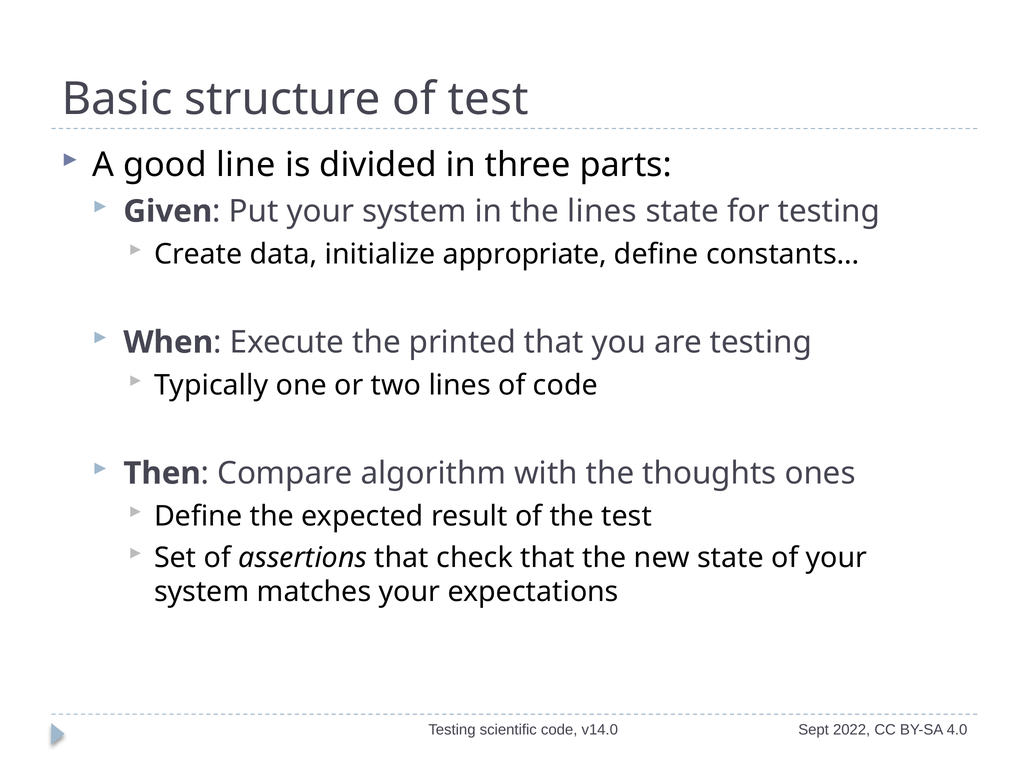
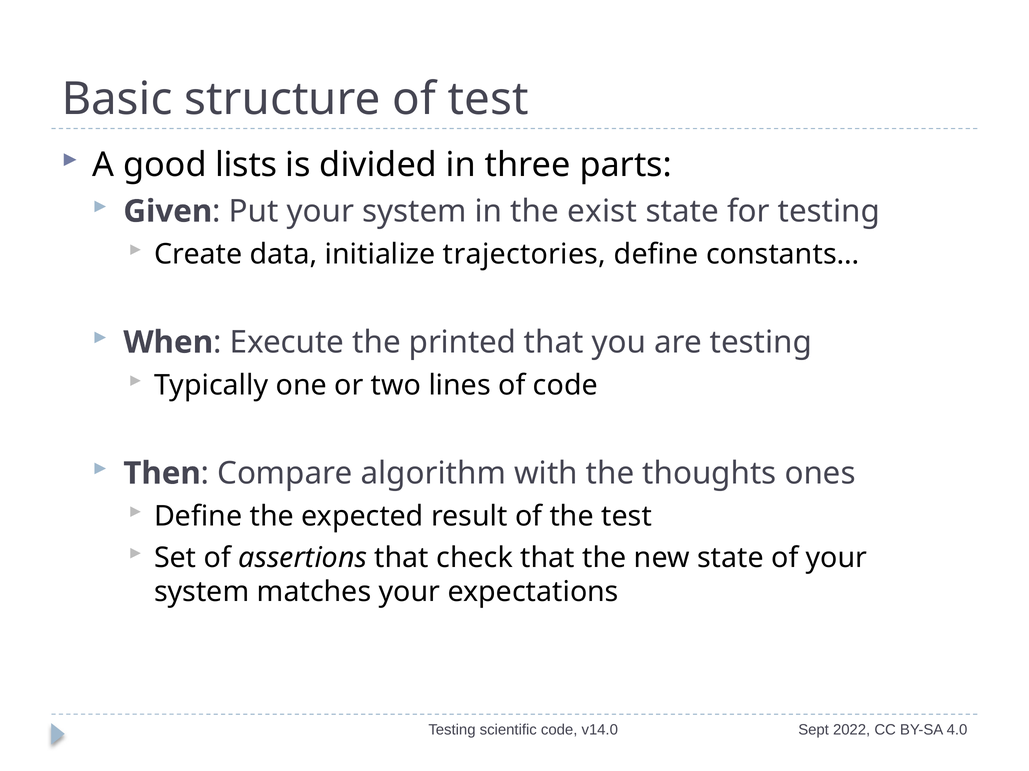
line: line -> lists
the lines: lines -> exist
appropriate: appropriate -> trajectories
